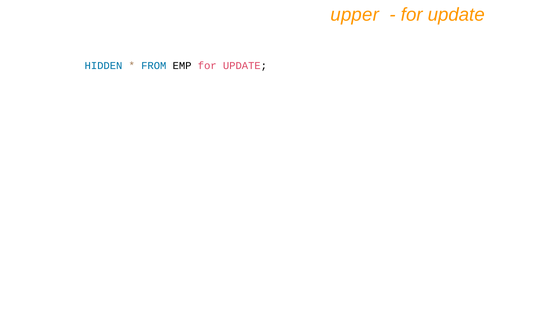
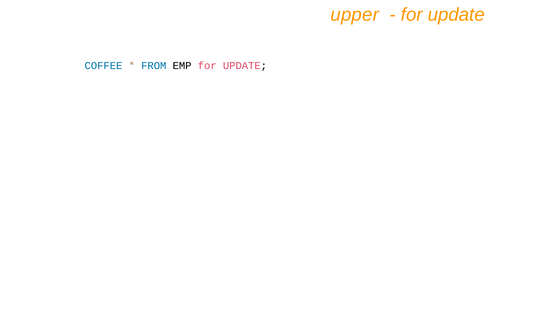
HIDDEN: HIDDEN -> COFFEE
